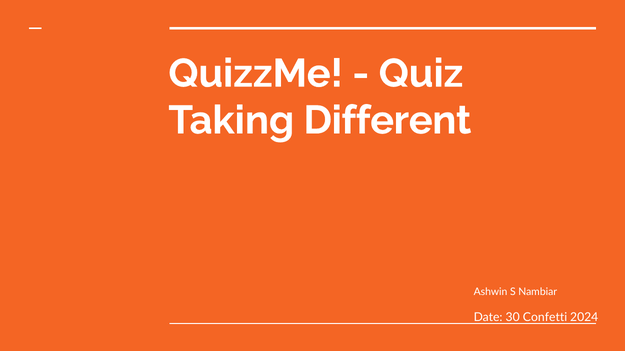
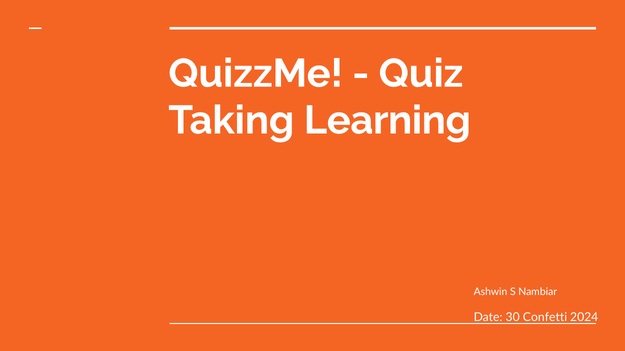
Different: Different -> Learning
